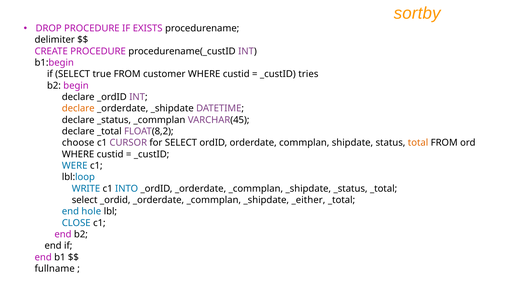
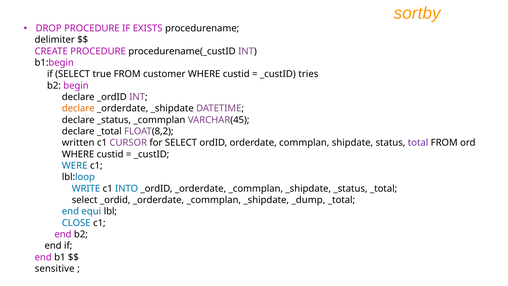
choose: choose -> written
total colour: orange -> purple
_either: _either -> _dump
hole: hole -> equi
fullname: fullname -> sensitive
